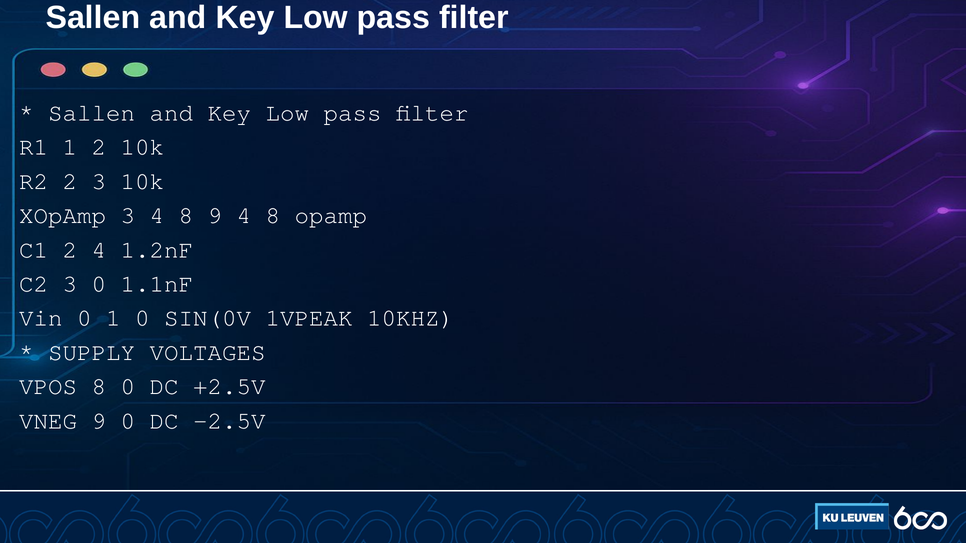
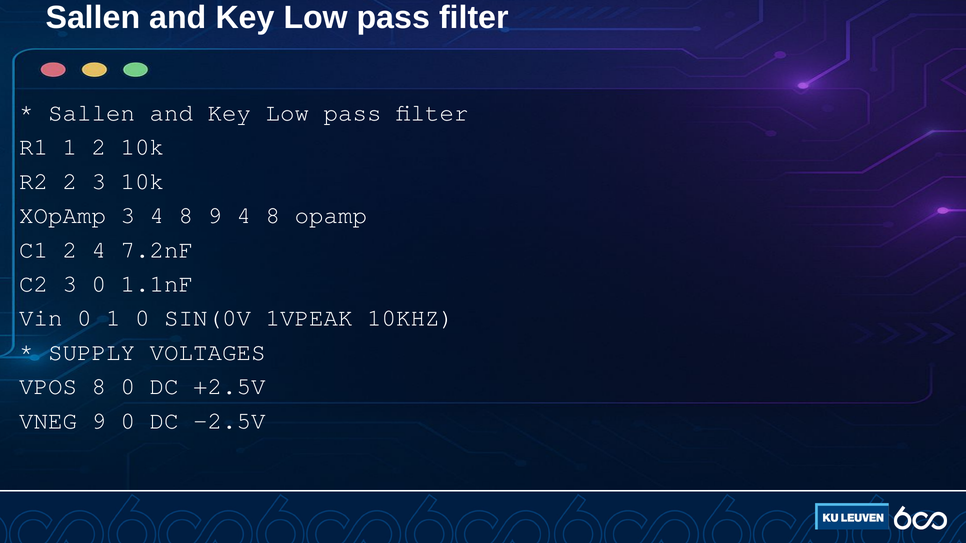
1.2nF: 1.2nF -> 7.2nF
